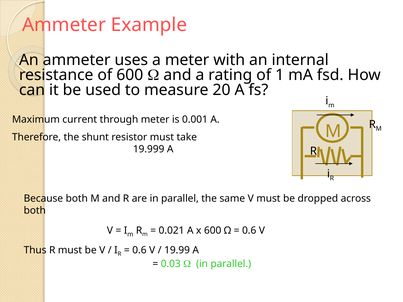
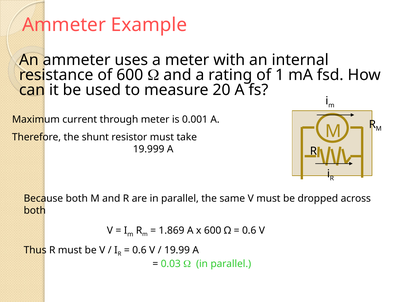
0.021: 0.021 -> 1.869
